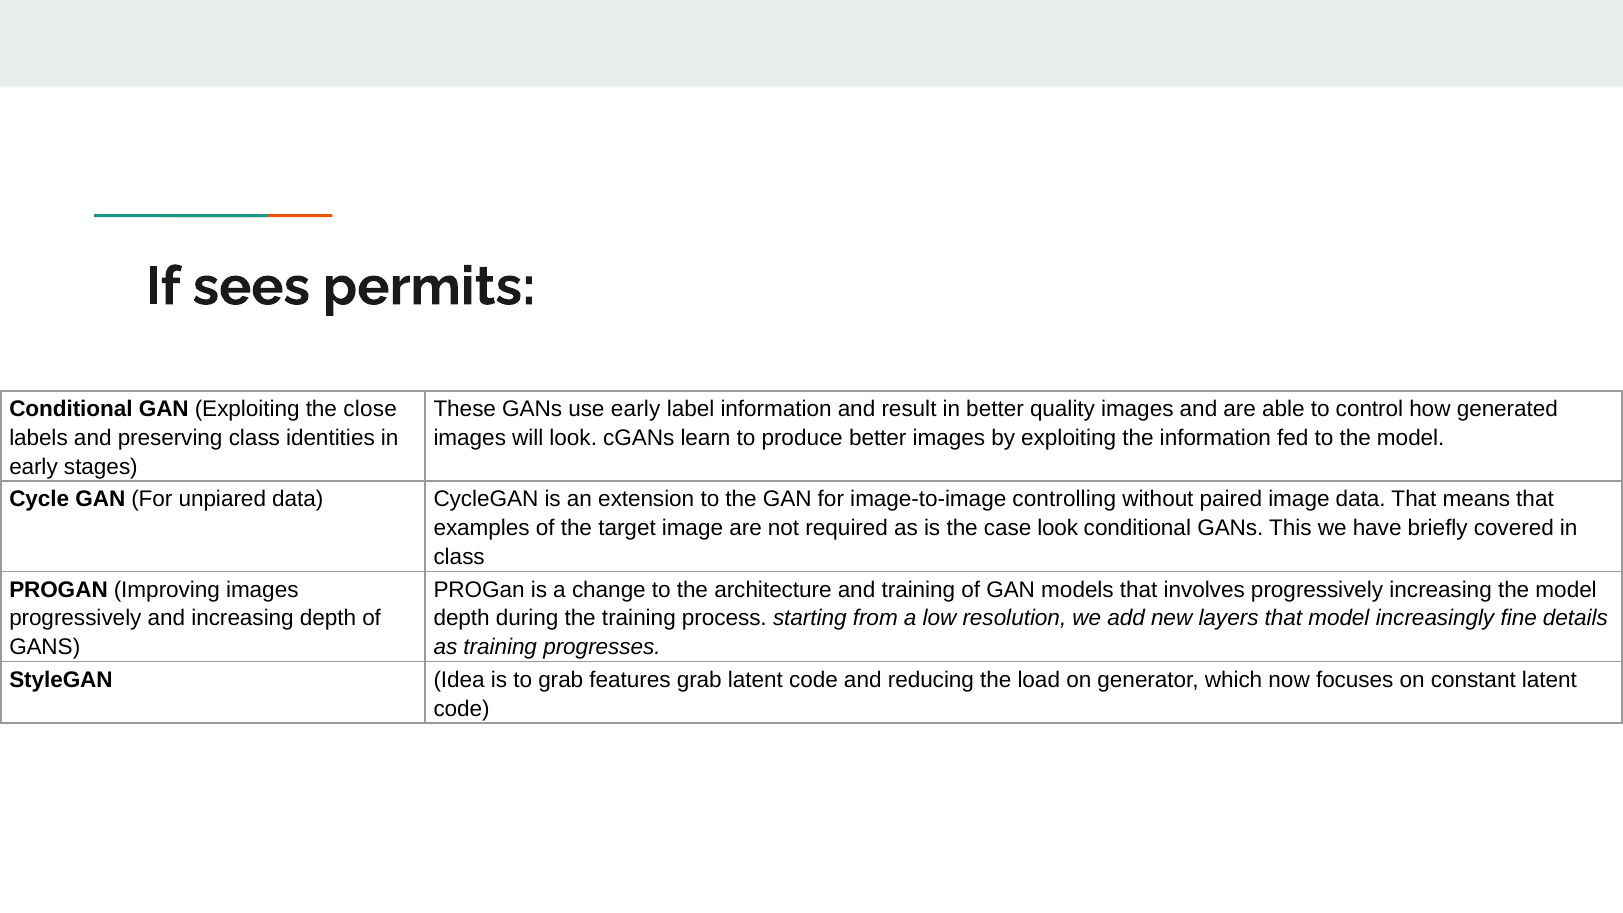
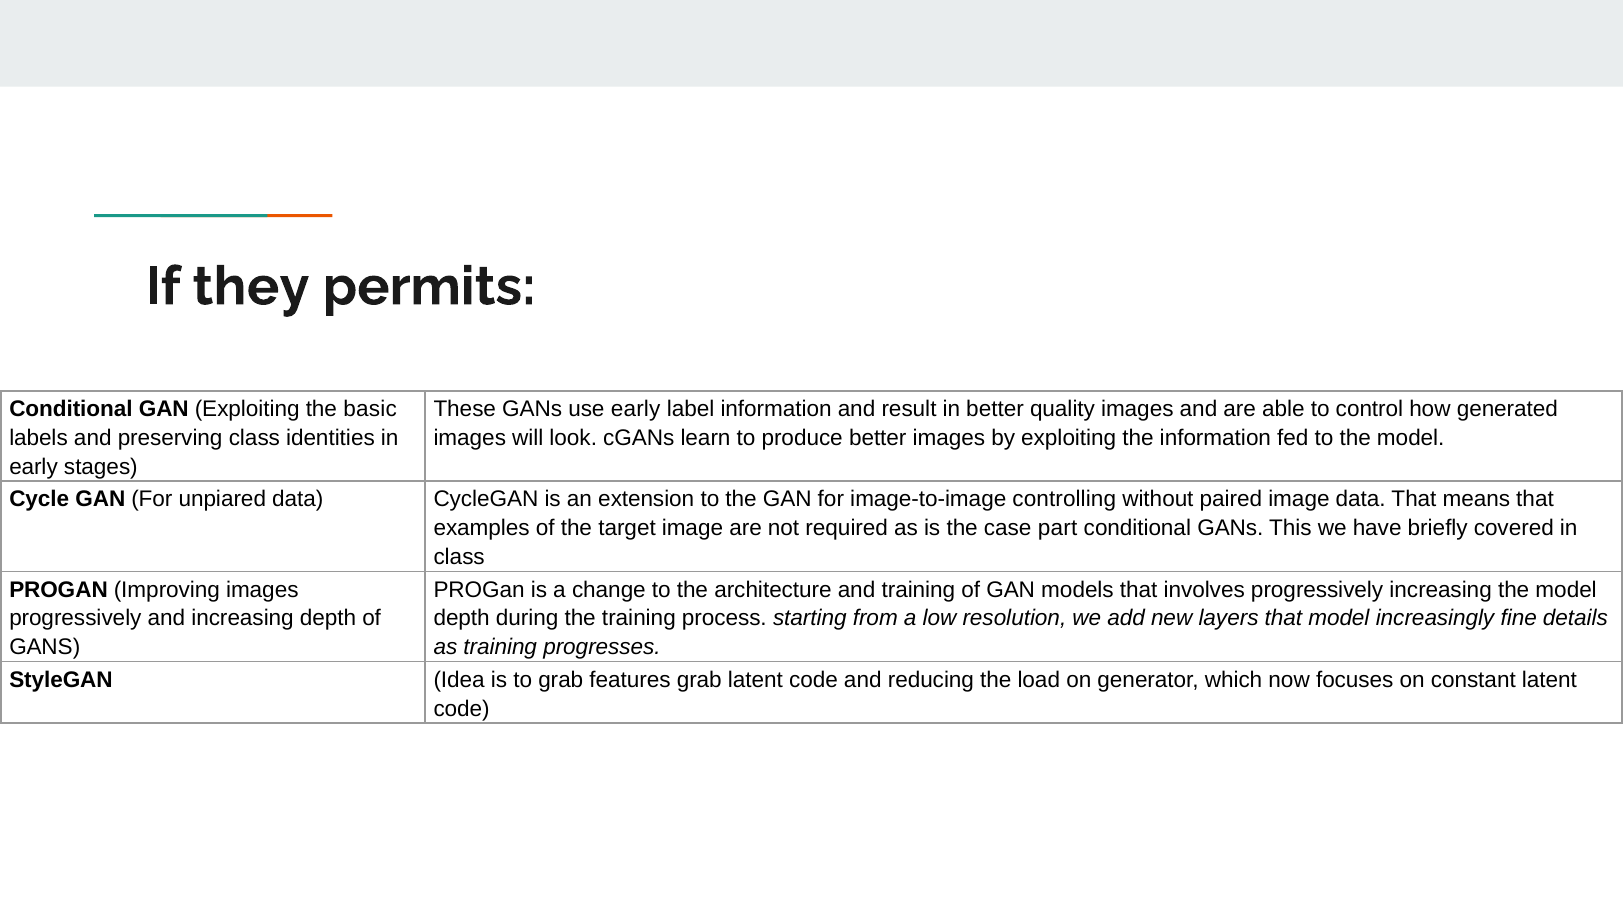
sees: sees -> they
close: close -> basic
case look: look -> part
